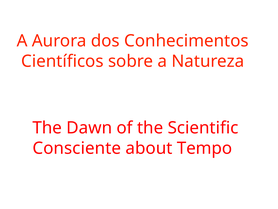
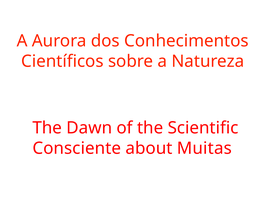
Tempo: Tempo -> Muitas
